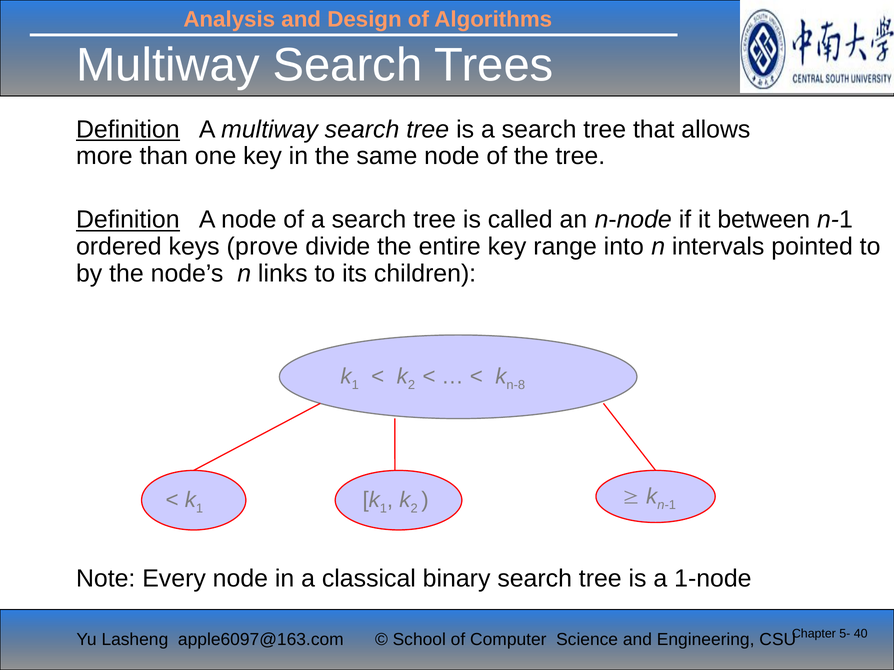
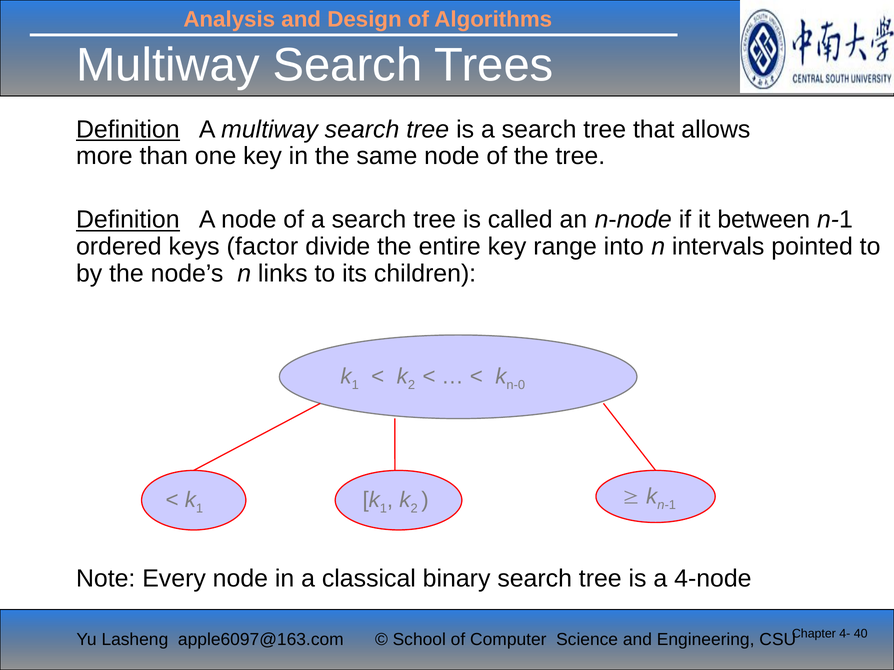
prove: prove -> factor
n-8: n-8 -> n-0
1-node: 1-node -> 4-node
5-: 5- -> 4-
